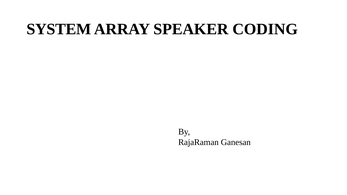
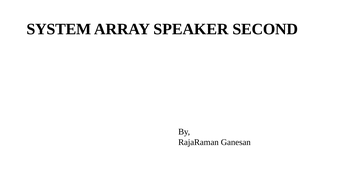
CODING: CODING -> SECOND
